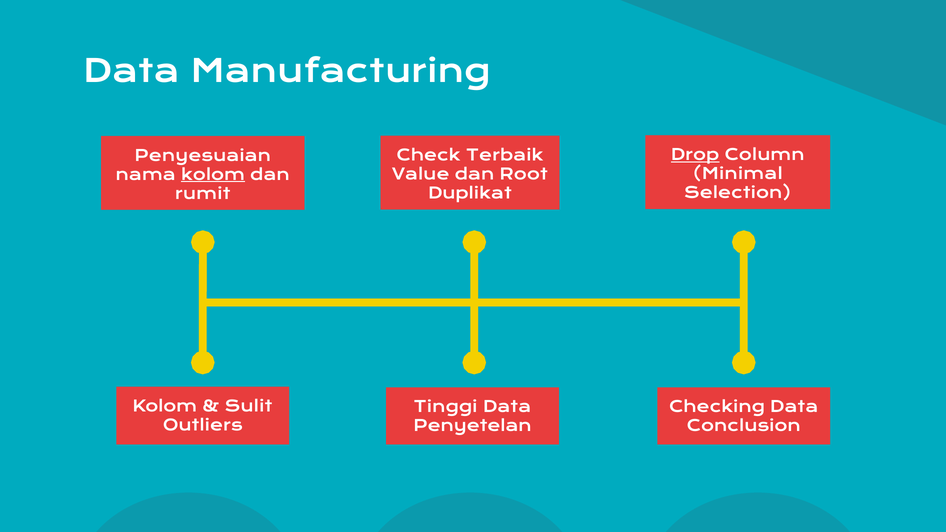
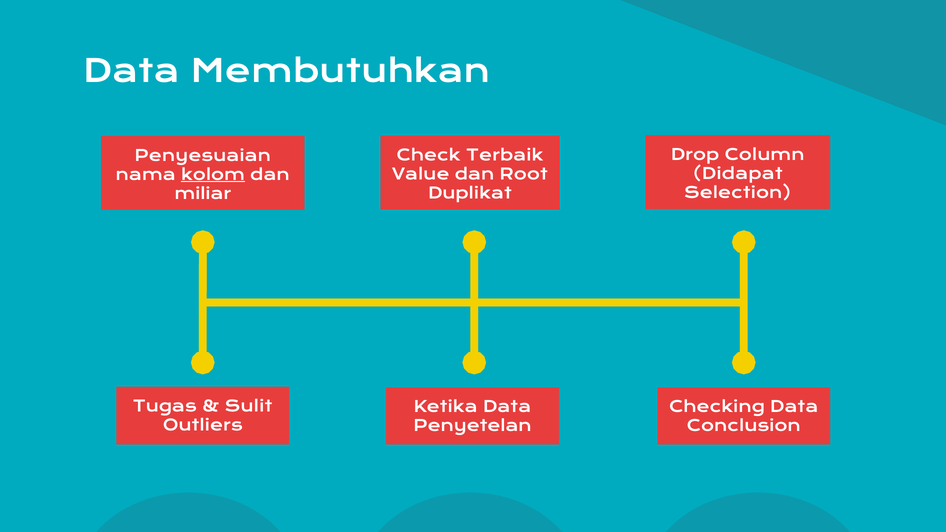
Manufacturing: Manufacturing -> Membutuhkan
Drop underline: present -> none
Minimal: Minimal -> Didapat
rumit: rumit -> miliar
Kolom at (165, 407): Kolom -> Tugas
Tinggi: Tinggi -> Ketika
